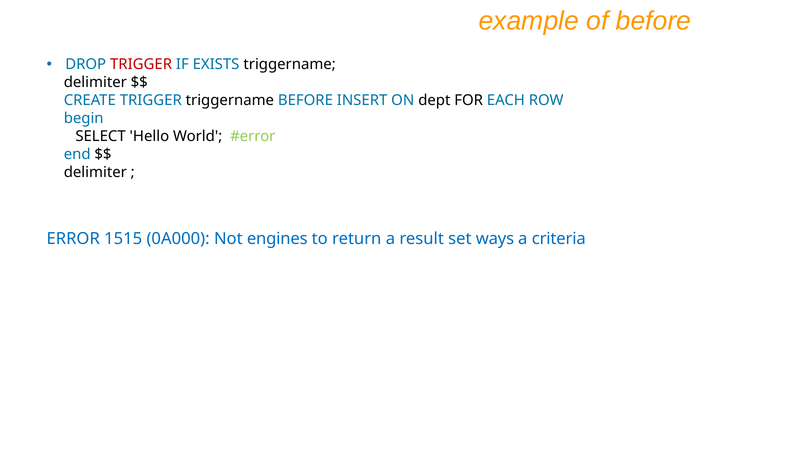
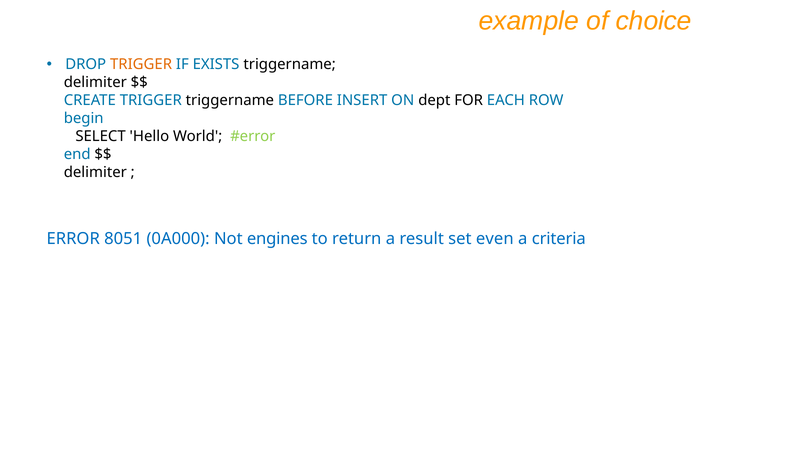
of before: before -> choice
TRIGGER at (141, 64) colour: red -> orange
1515: 1515 -> 8051
ways: ways -> even
